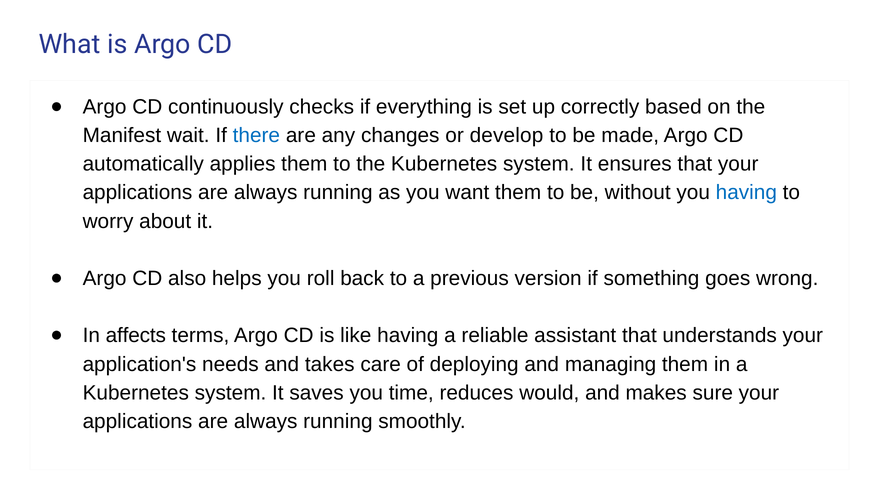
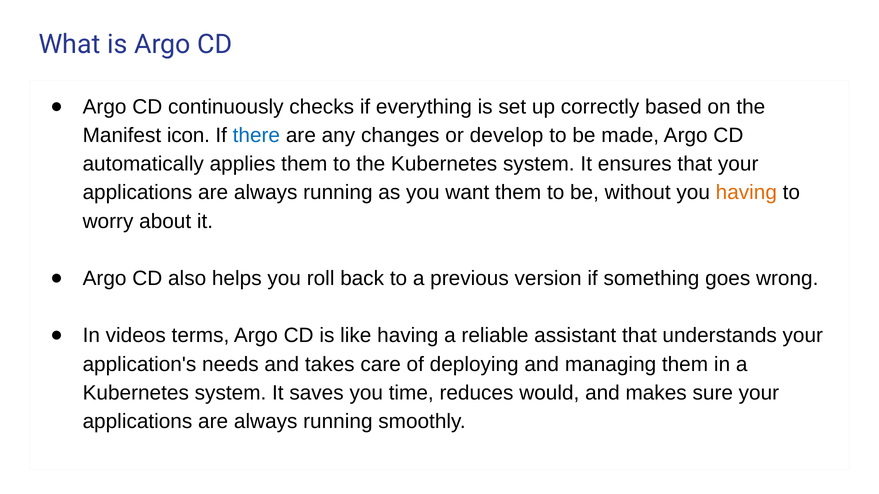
wait: wait -> icon
having at (746, 193) colour: blue -> orange
affects: affects -> videos
